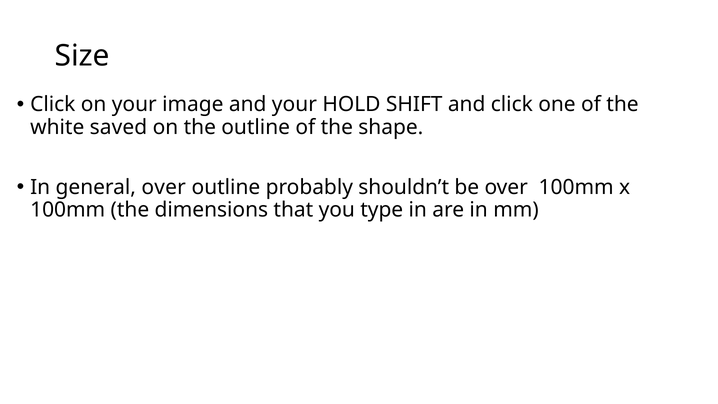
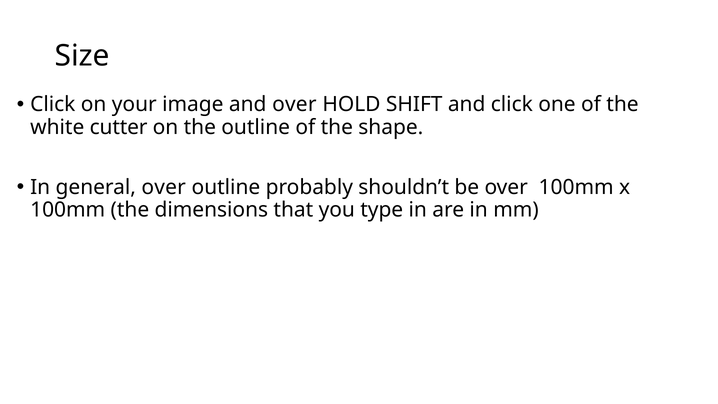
and your: your -> over
saved: saved -> cutter
